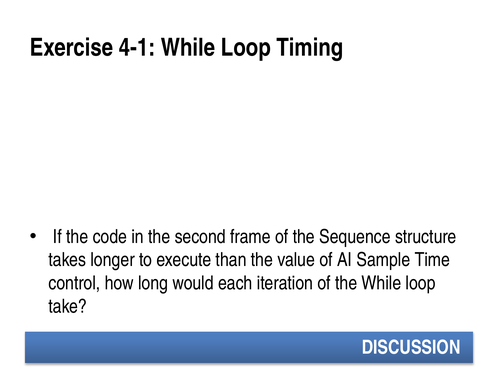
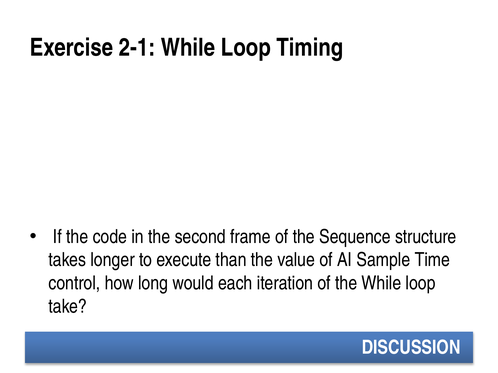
4-1: 4-1 -> 2-1
